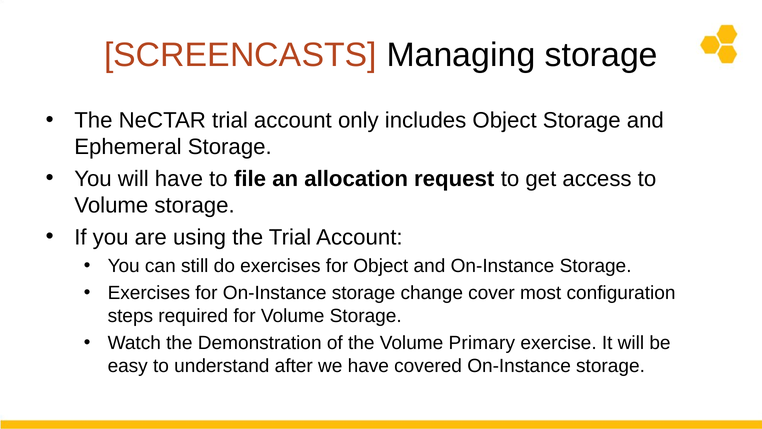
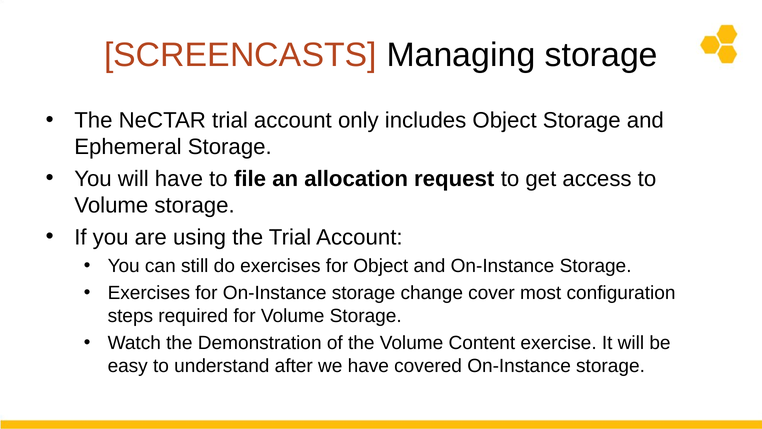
Primary: Primary -> Content
